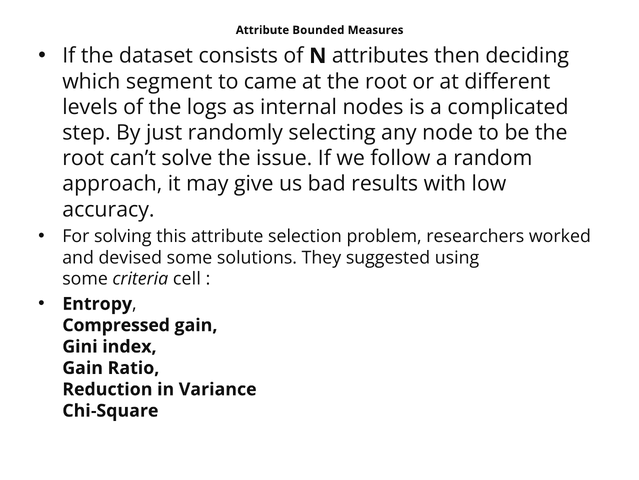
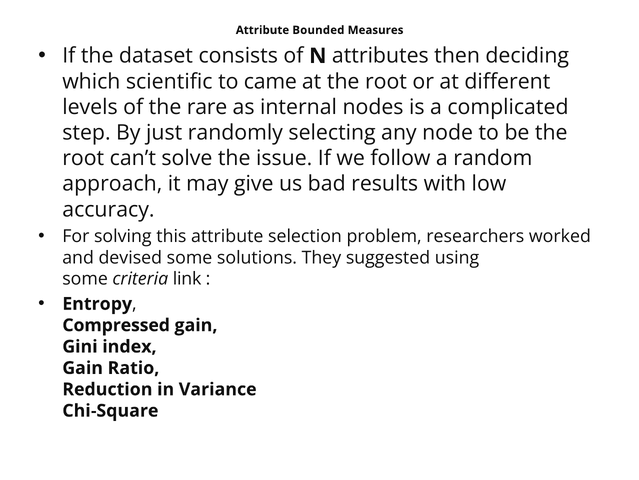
segment: segment -> scientific
logs: logs -> rare
cell: cell -> link
